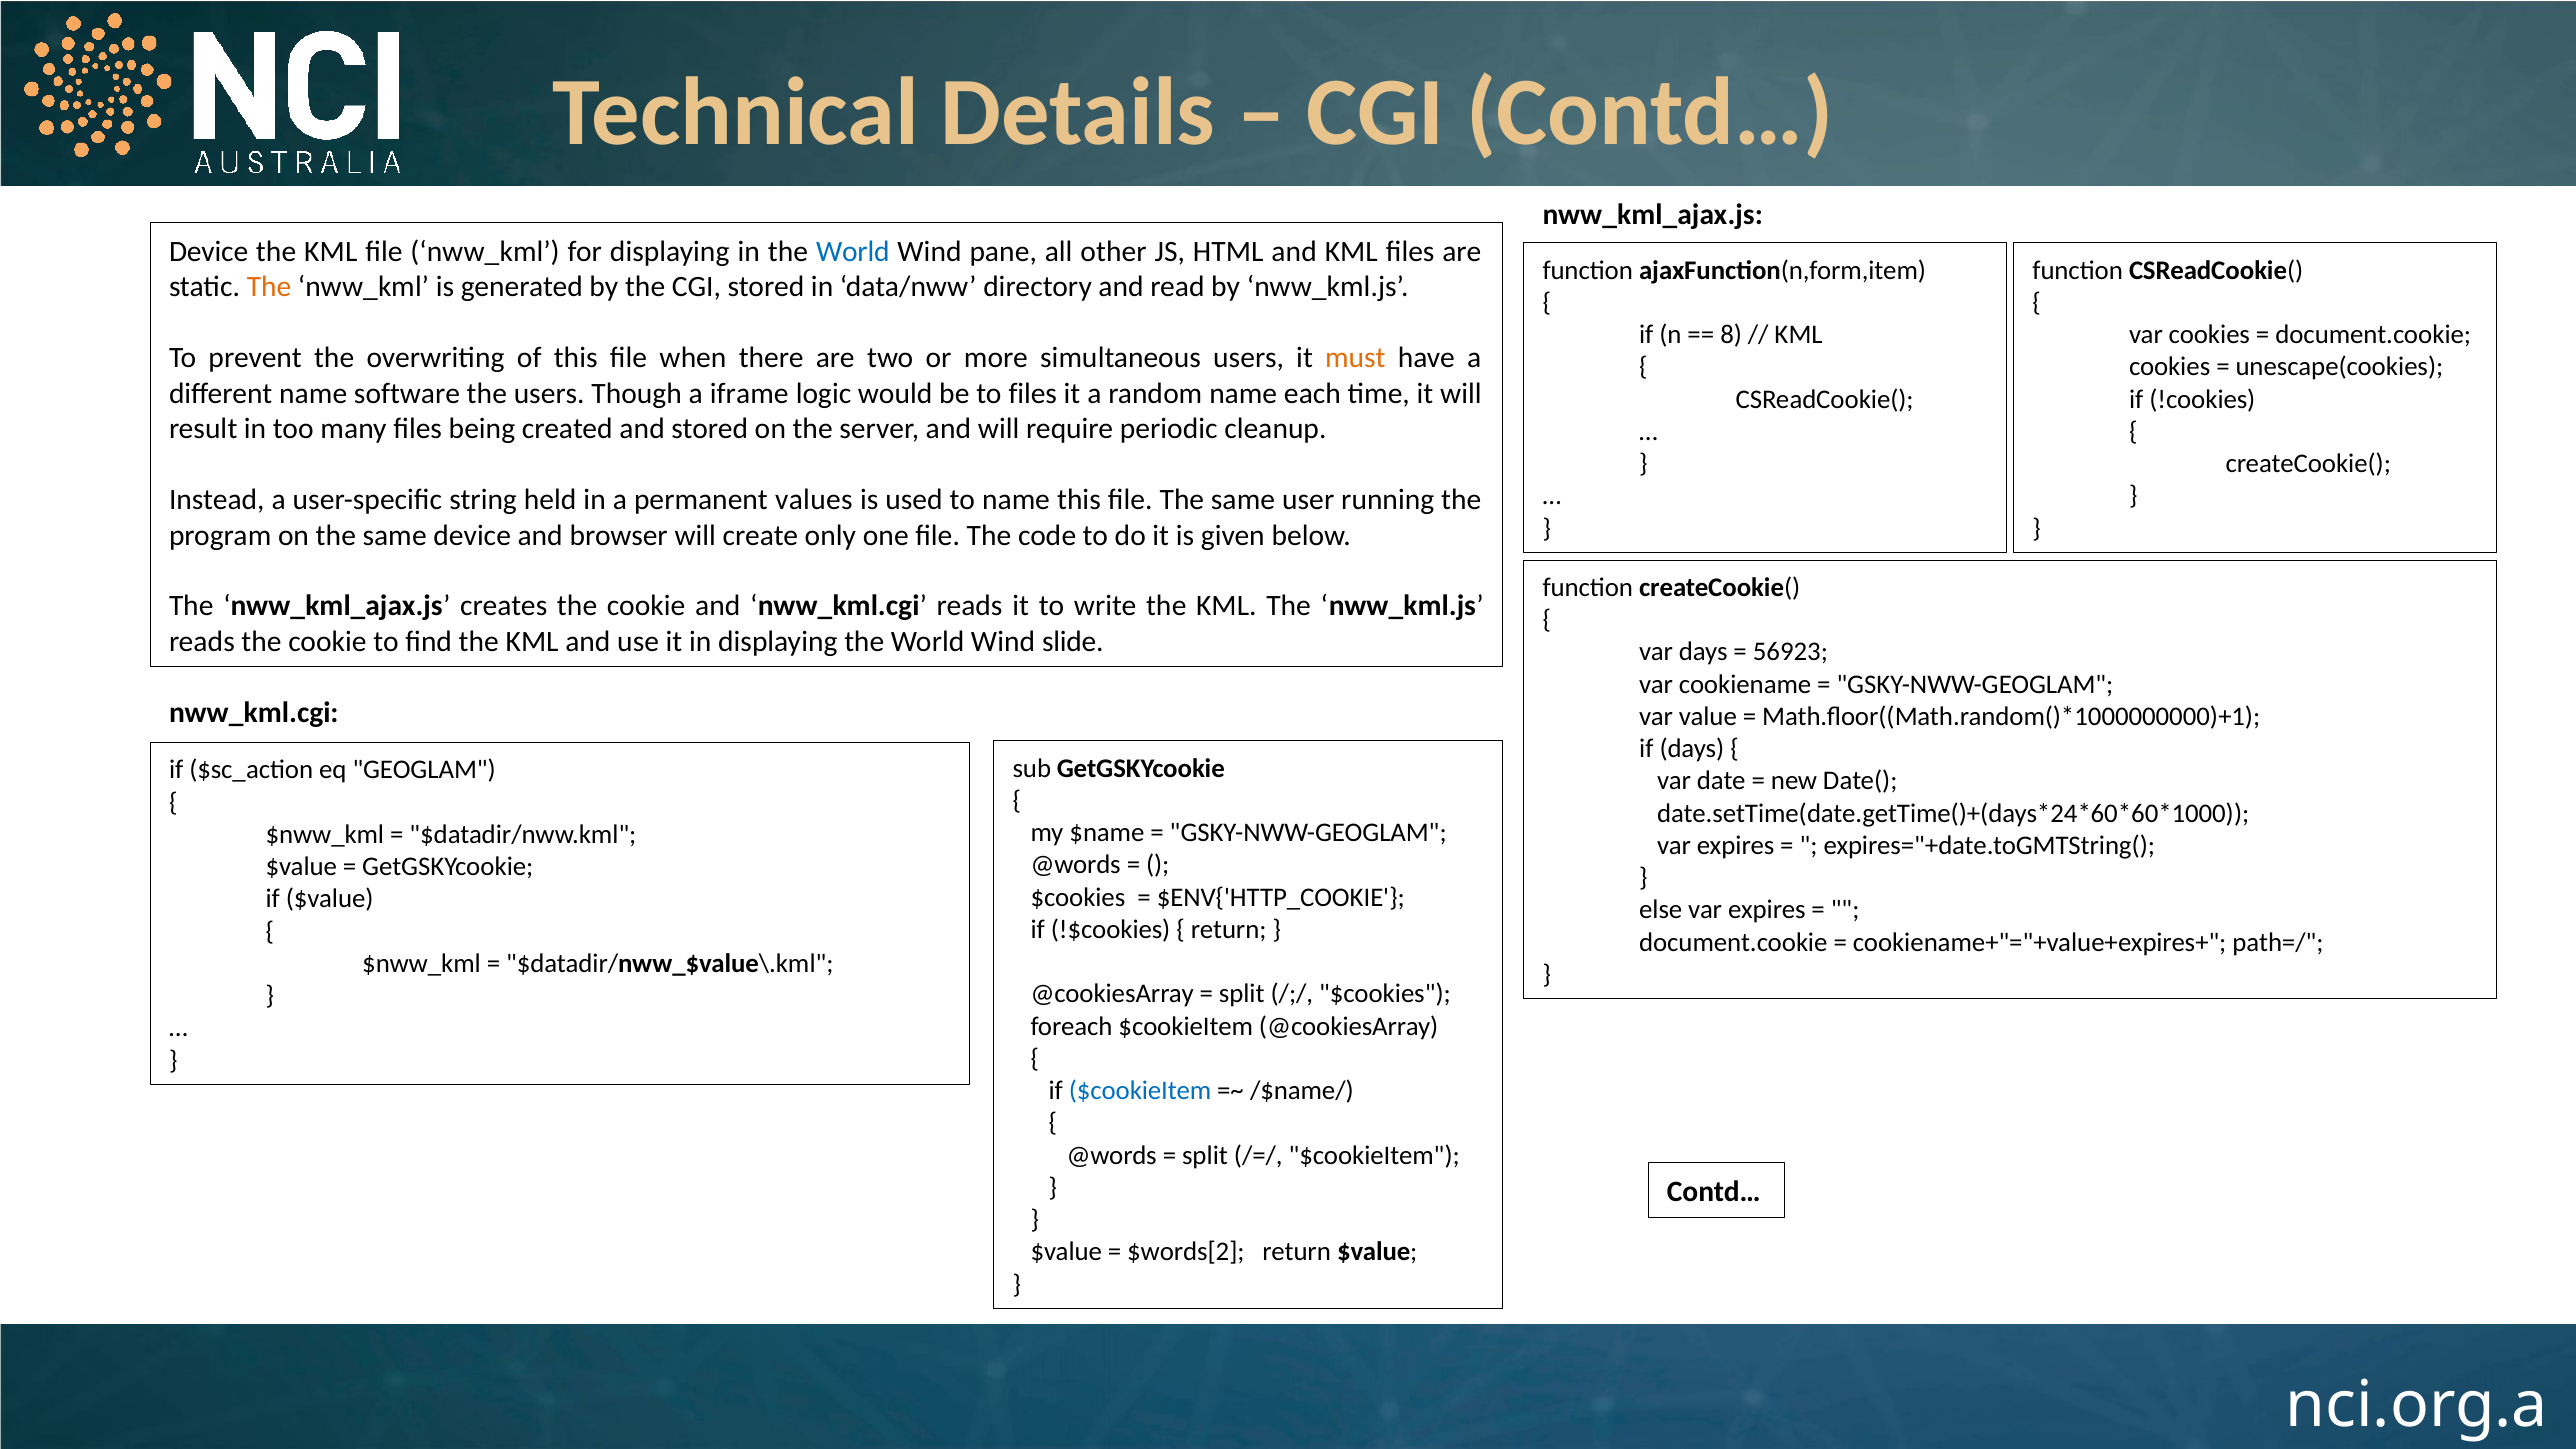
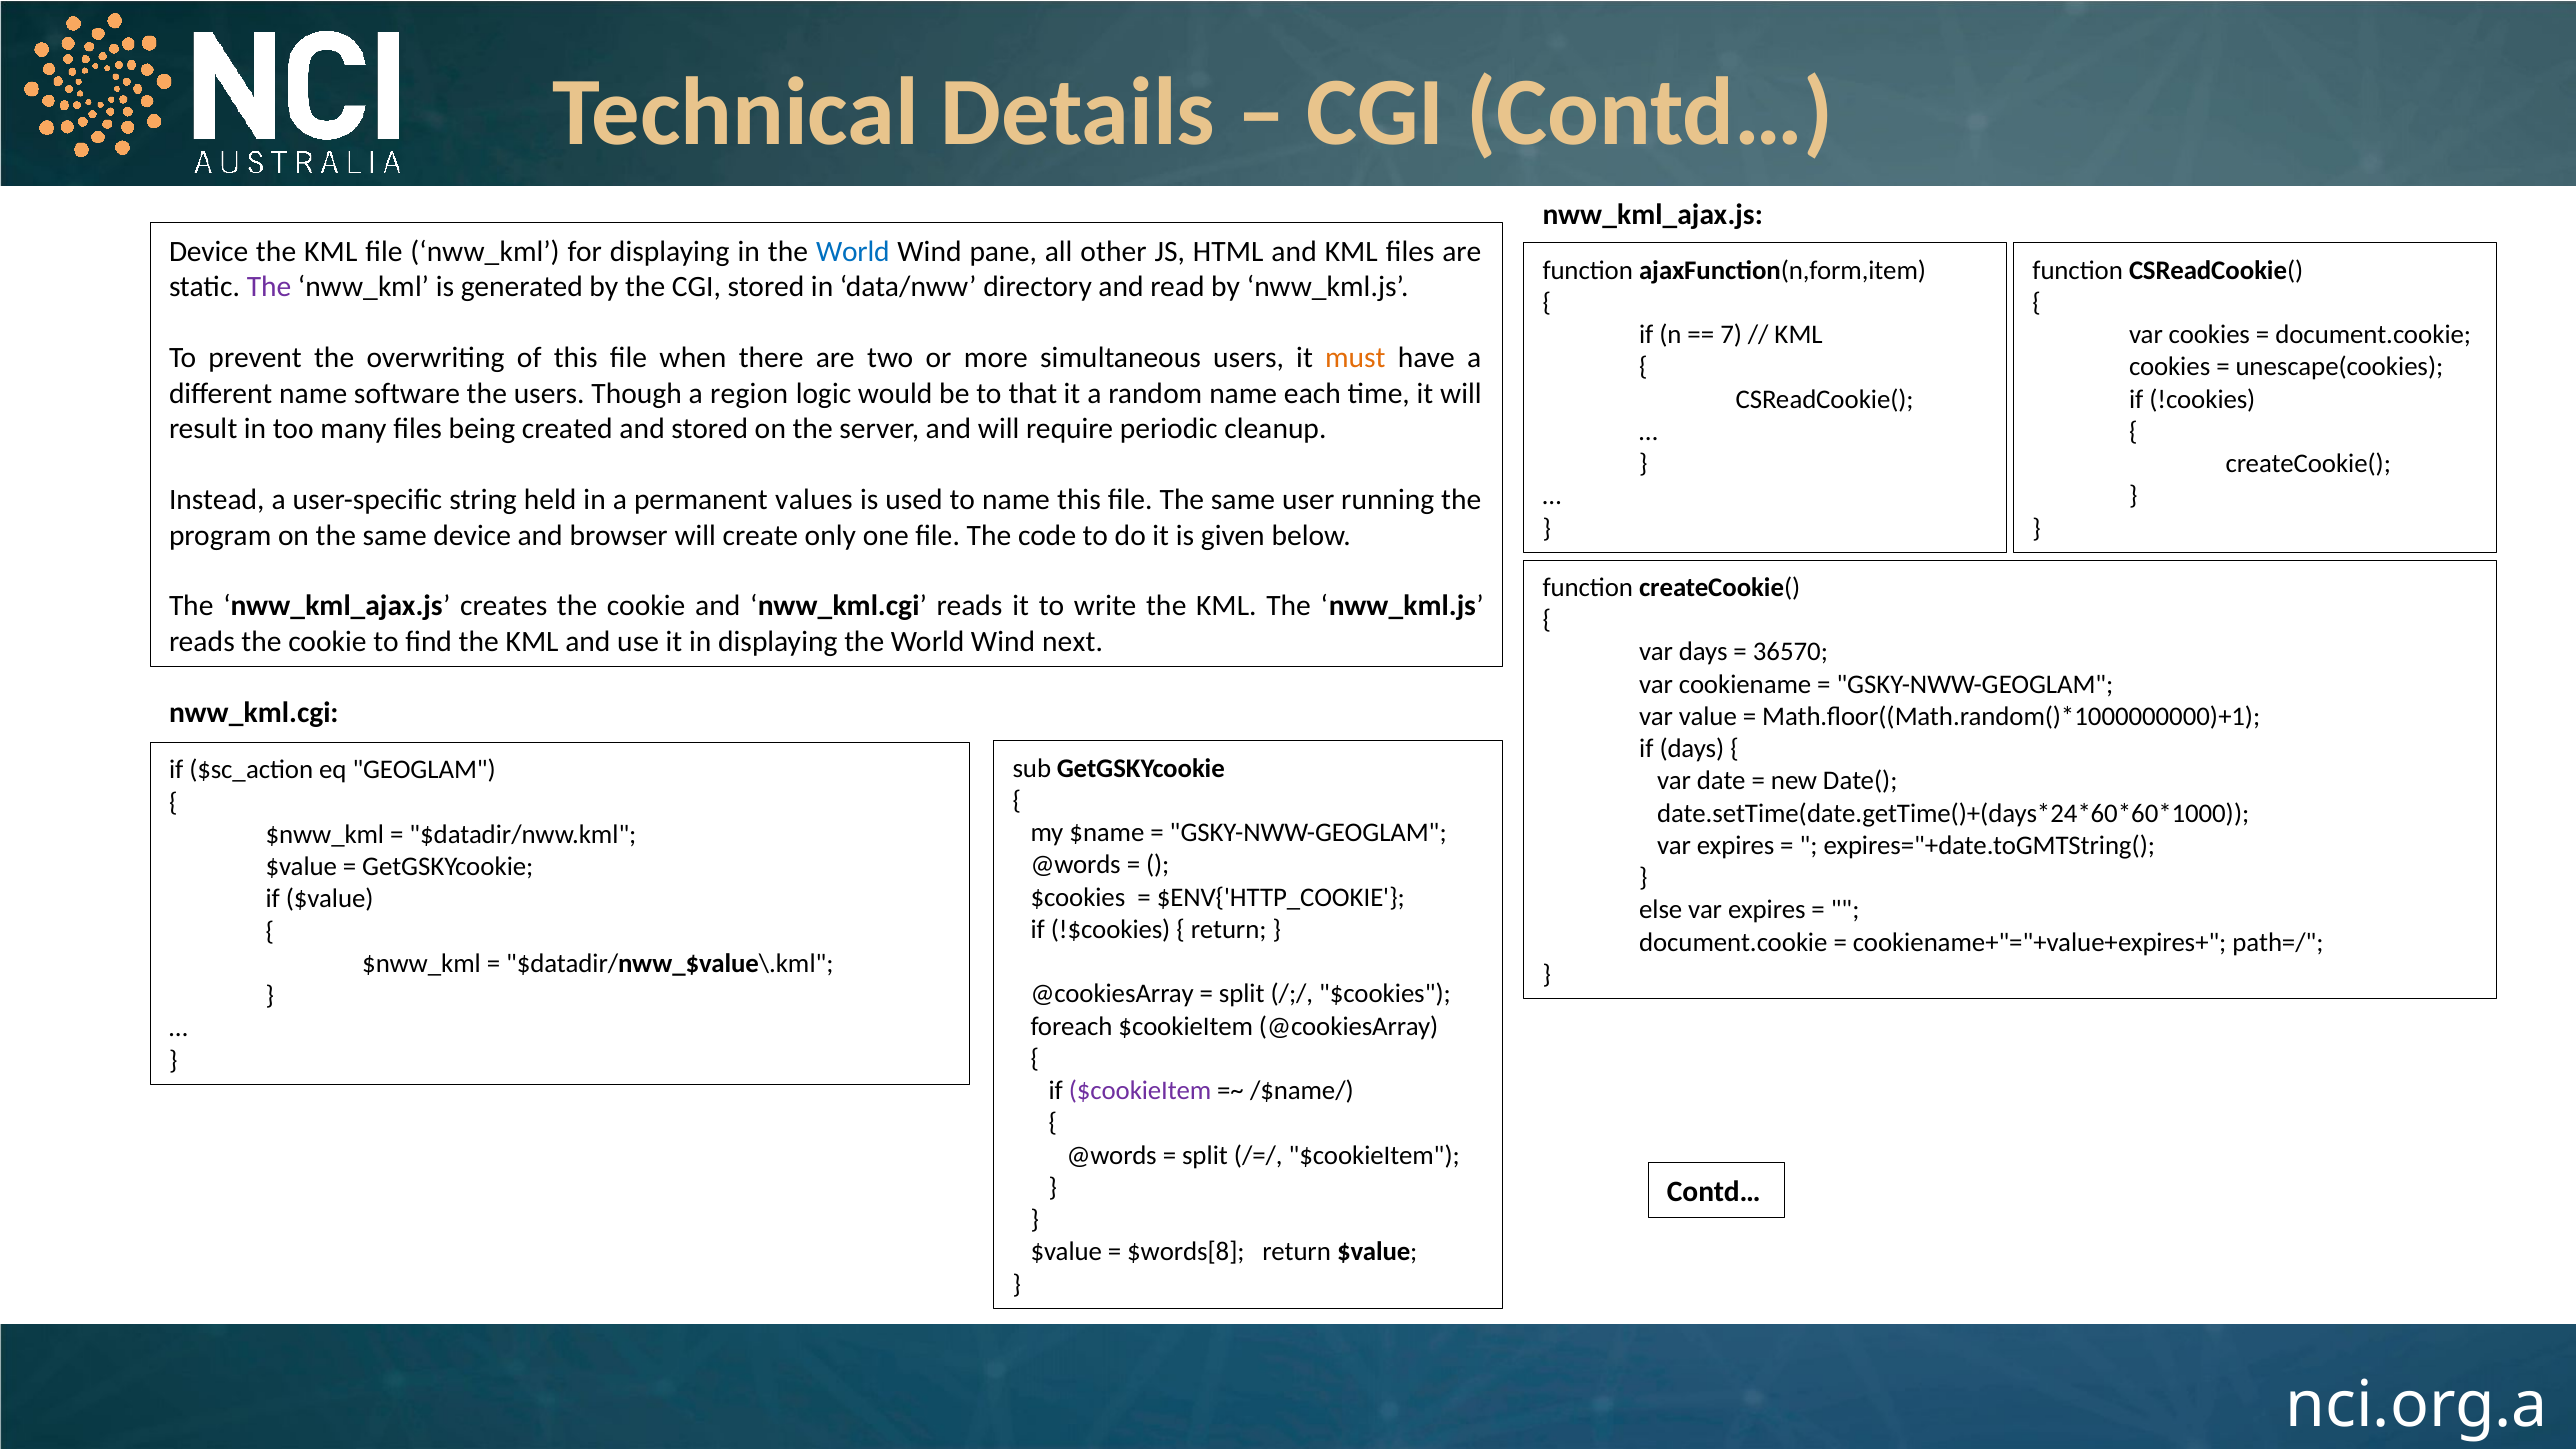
The at (269, 287) colour: orange -> purple
8: 8 -> 7
iframe: iframe -> region
to files: files -> that
slide: slide -> next
56923: 56923 -> 36570
$cookieItem at (1140, 1091) colour: blue -> purple
$words[2: $words[2 -> $words[8
